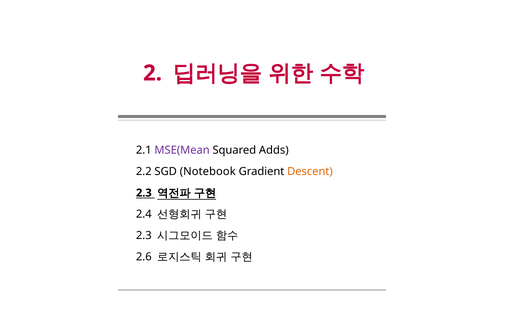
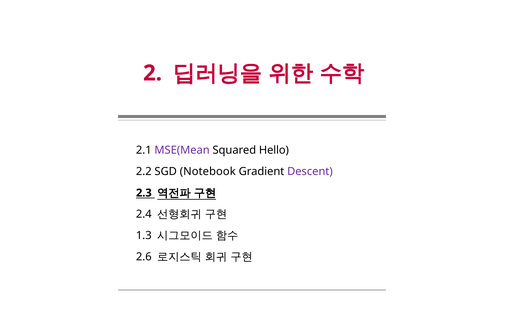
Adds: Adds -> Hello
Descent colour: orange -> purple
2.3 at (144, 235): 2.3 -> 1.3
